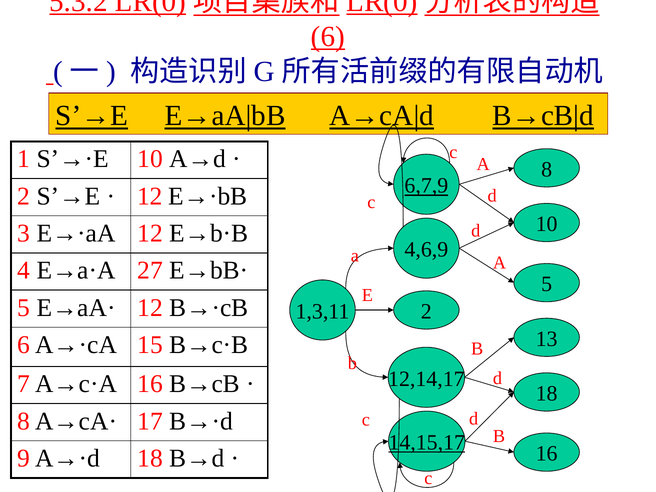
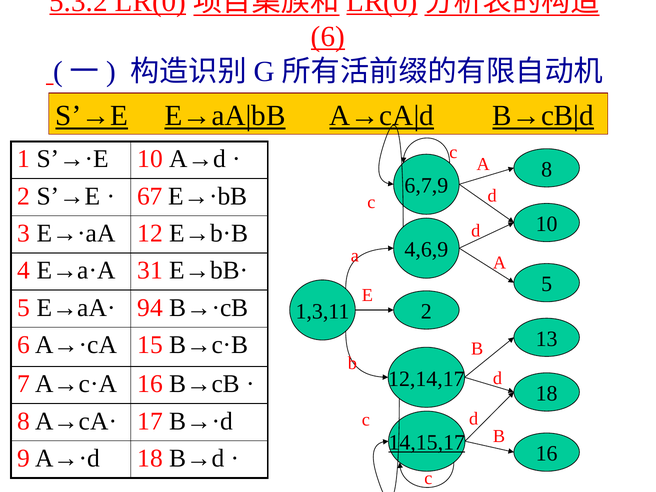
6,7,9 underline: present -> none
12 at (150, 196): 12 -> 67
27: 27 -> 31
E→aA· 12: 12 -> 94
